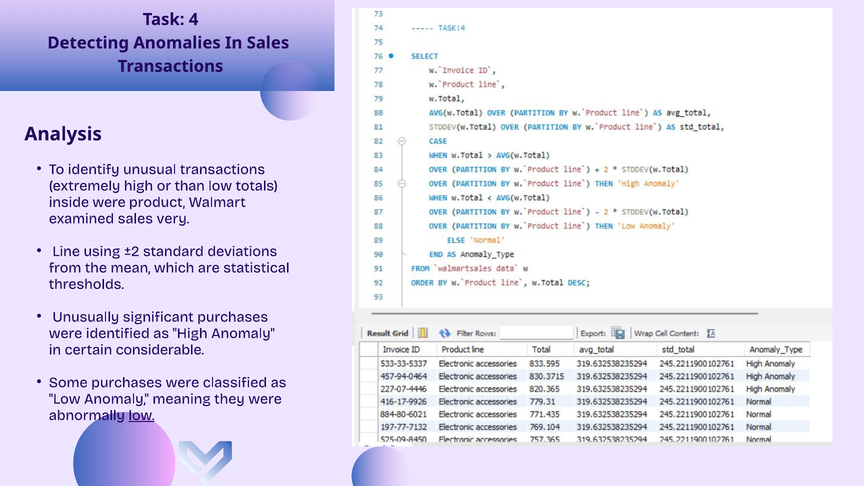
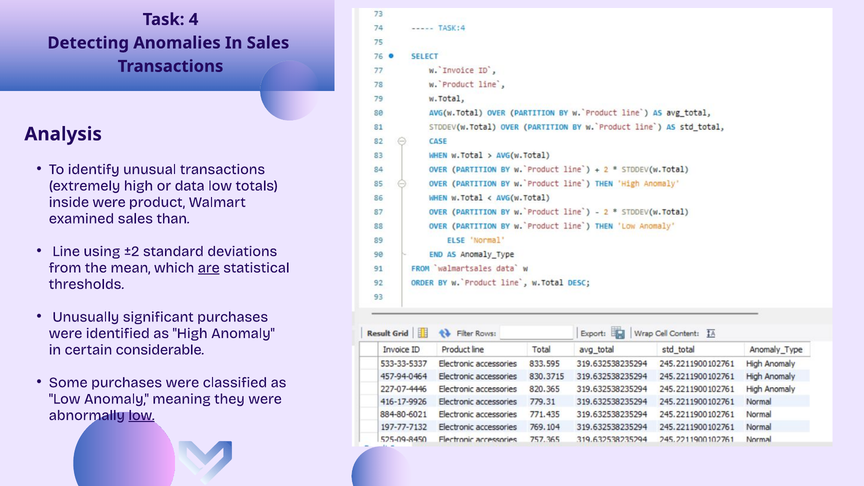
than: than -> data
very: very -> than
are underline: none -> present
